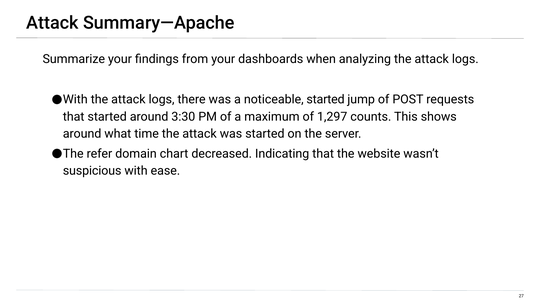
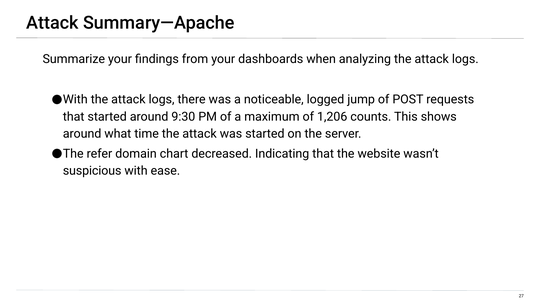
noticeable started: started -> logged
3:30: 3:30 -> 9:30
1,297: 1,297 -> 1,206
